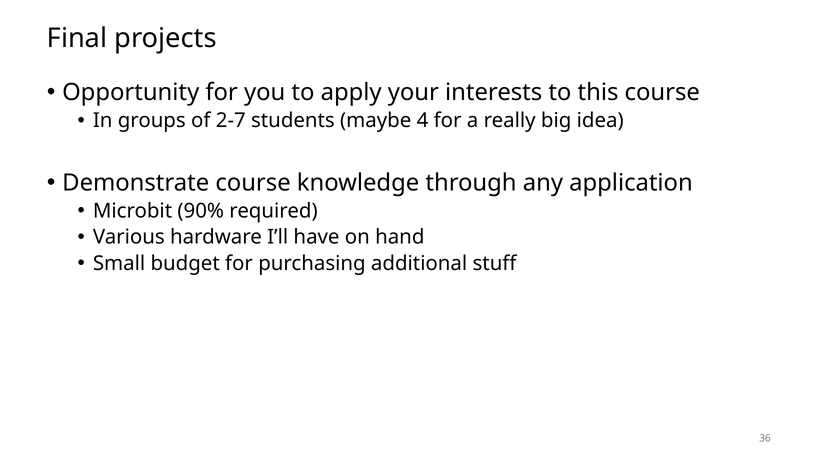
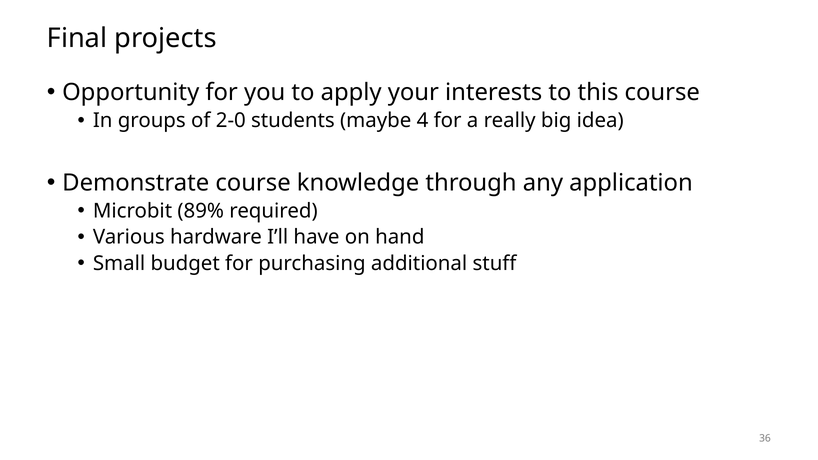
2-7: 2-7 -> 2-0
90%: 90% -> 89%
